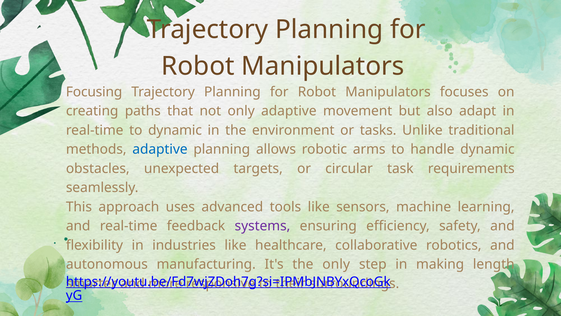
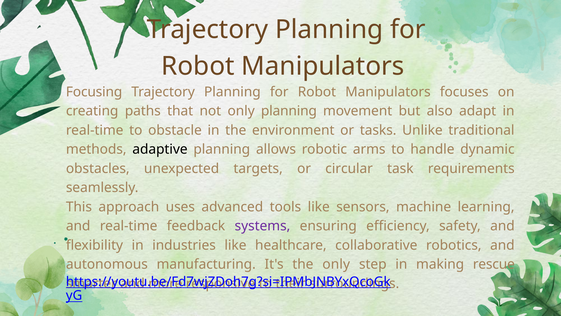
only adaptive: adaptive -> planning
to dynamic: dynamic -> obstacle
adaptive at (160, 149) colour: blue -> black
length: length -> rescue
